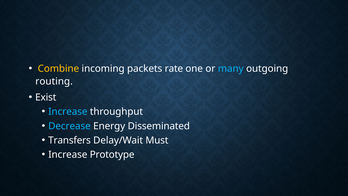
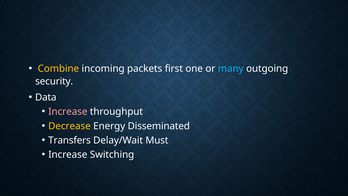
rate: rate -> first
routing: routing -> security
Exist: Exist -> Data
Increase at (68, 112) colour: light blue -> pink
Decrease colour: light blue -> yellow
Prototype: Prototype -> Switching
